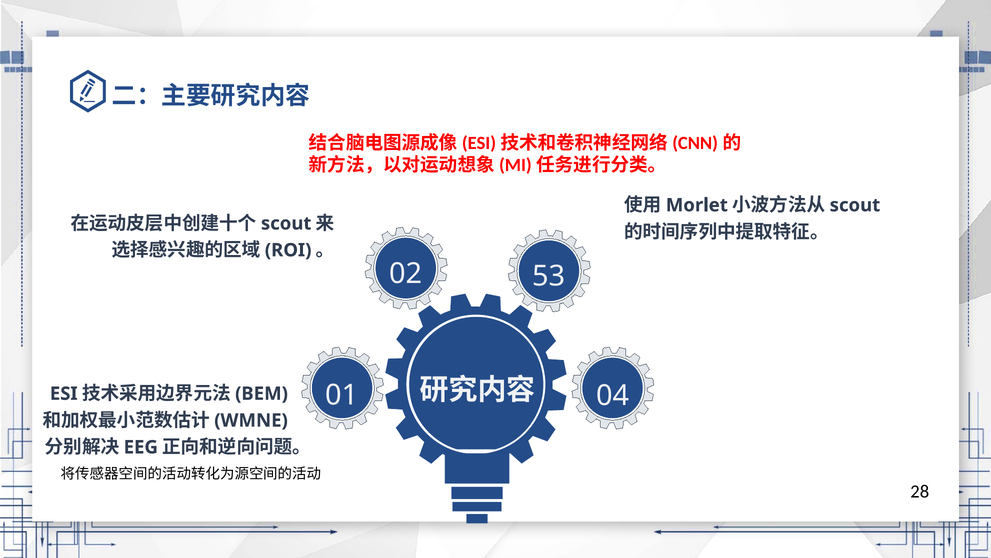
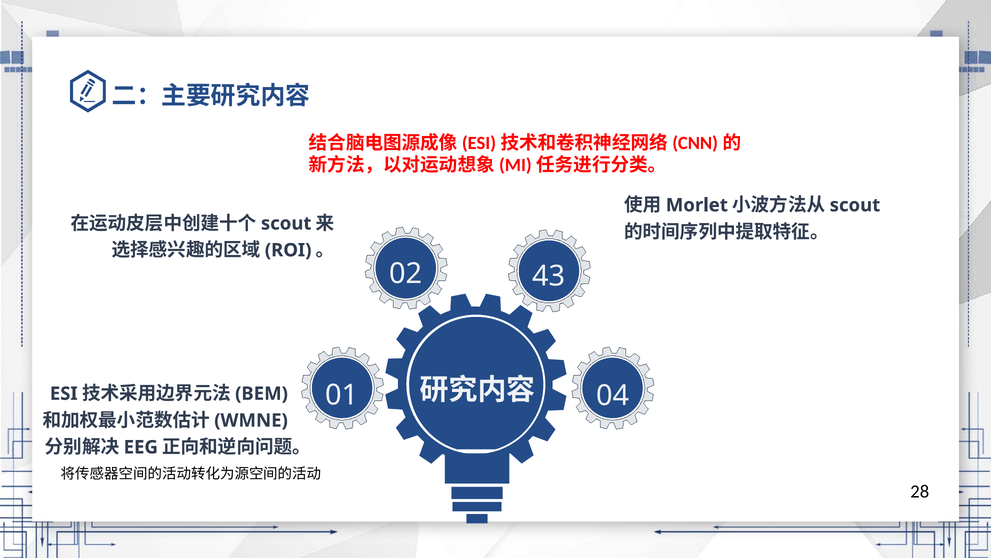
53: 53 -> 43
